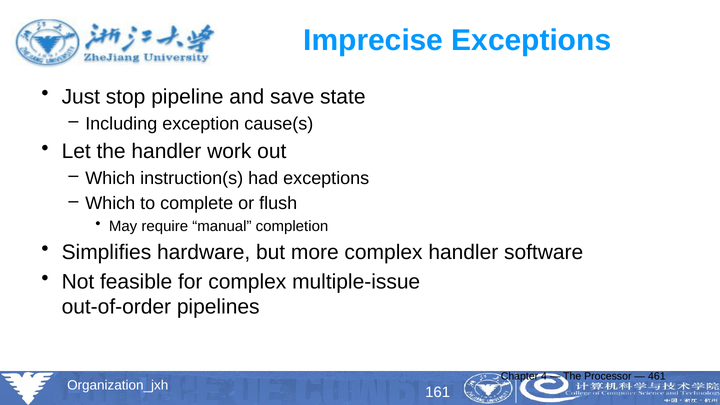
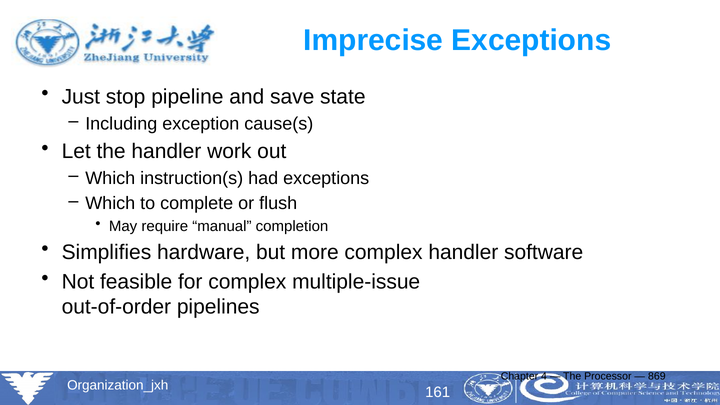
461: 461 -> 869
